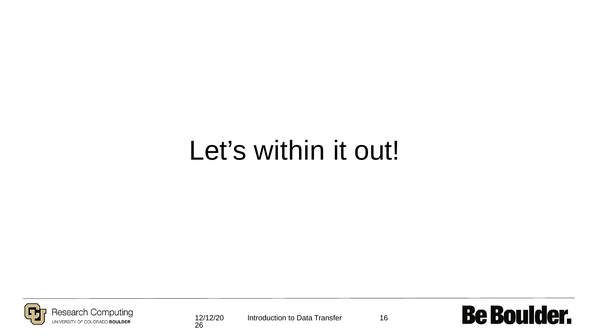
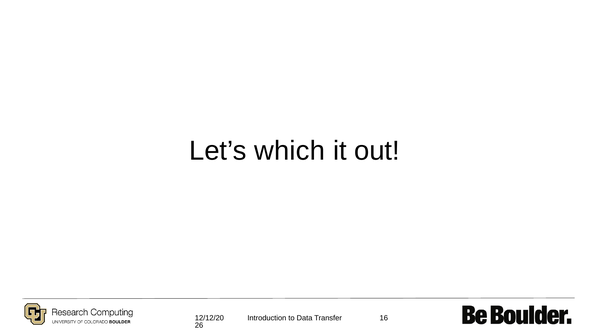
within: within -> which
